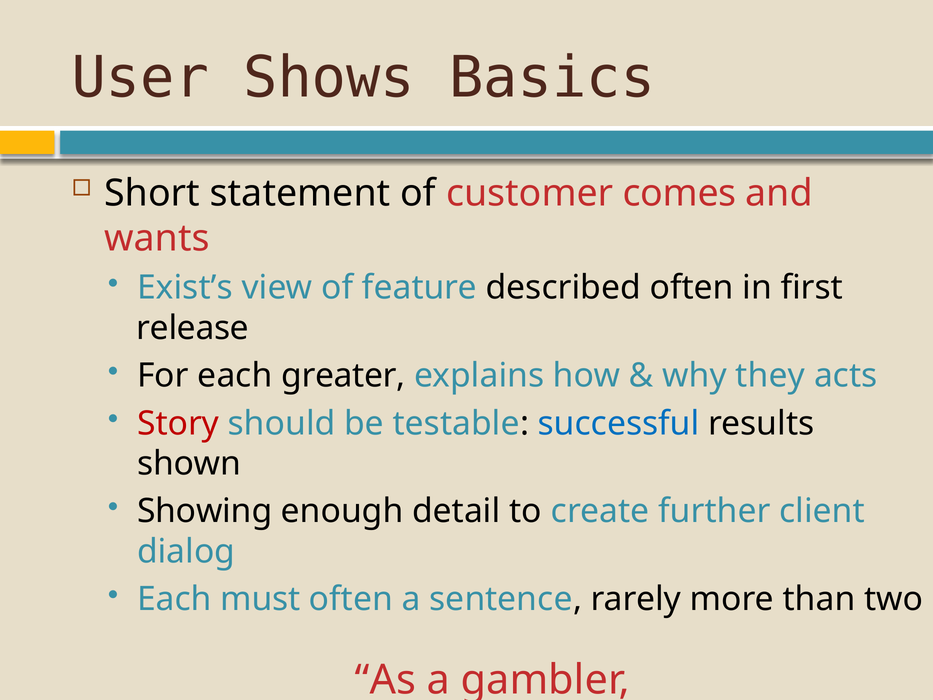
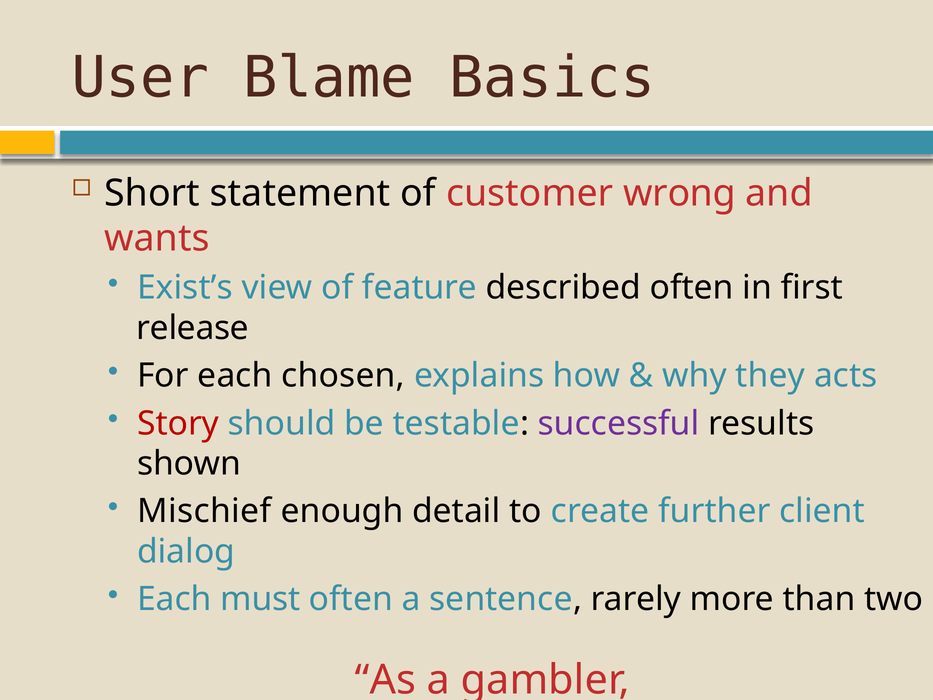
Shows: Shows -> Blame
comes: comes -> wrong
greater: greater -> chosen
successful colour: blue -> purple
Showing: Showing -> Mischief
